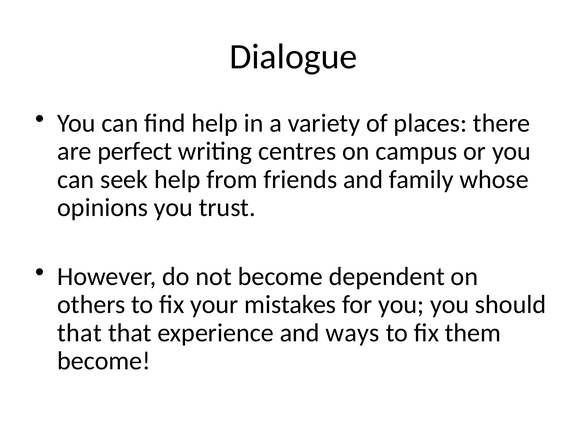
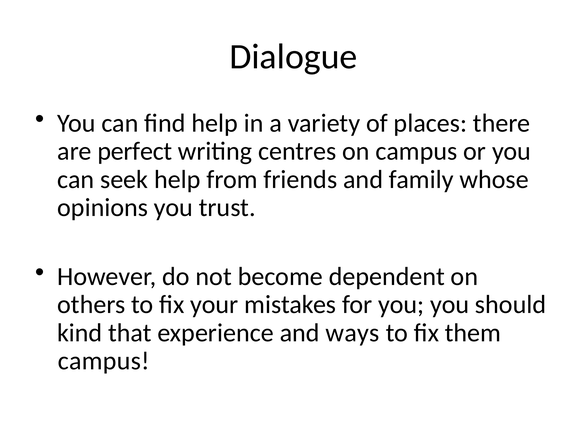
that at (80, 333): that -> kind
become at (104, 361): become -> campus
